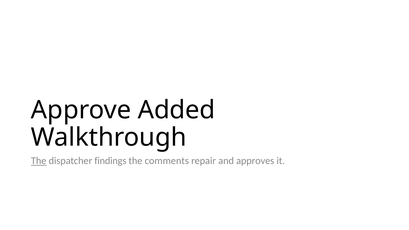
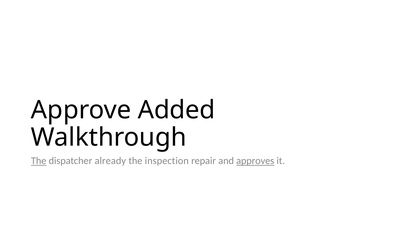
findings: findings -> already
comments: comments -> inspection
approves underline: none -> present
